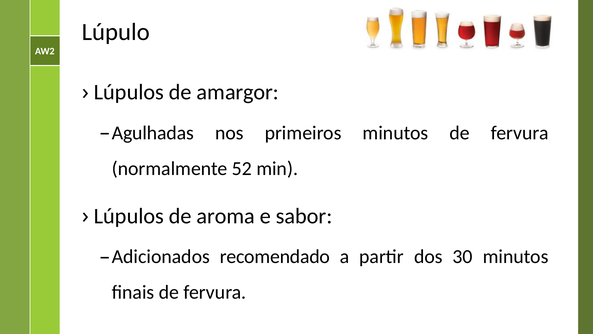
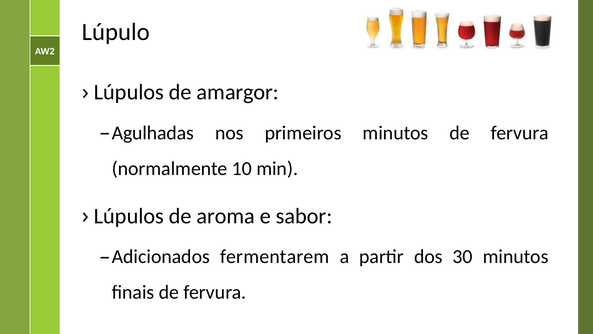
52: 52 -> 10
recomendado: recomendado -> fermentarem
